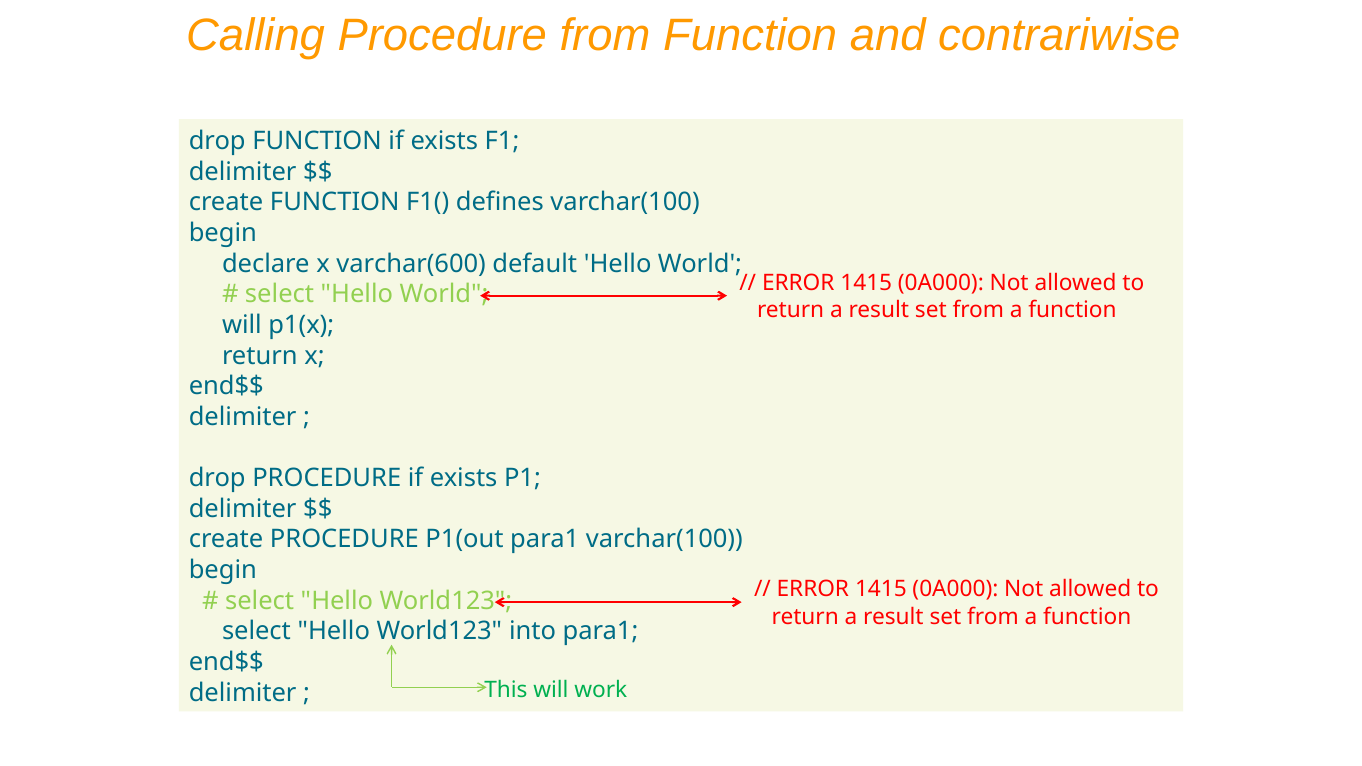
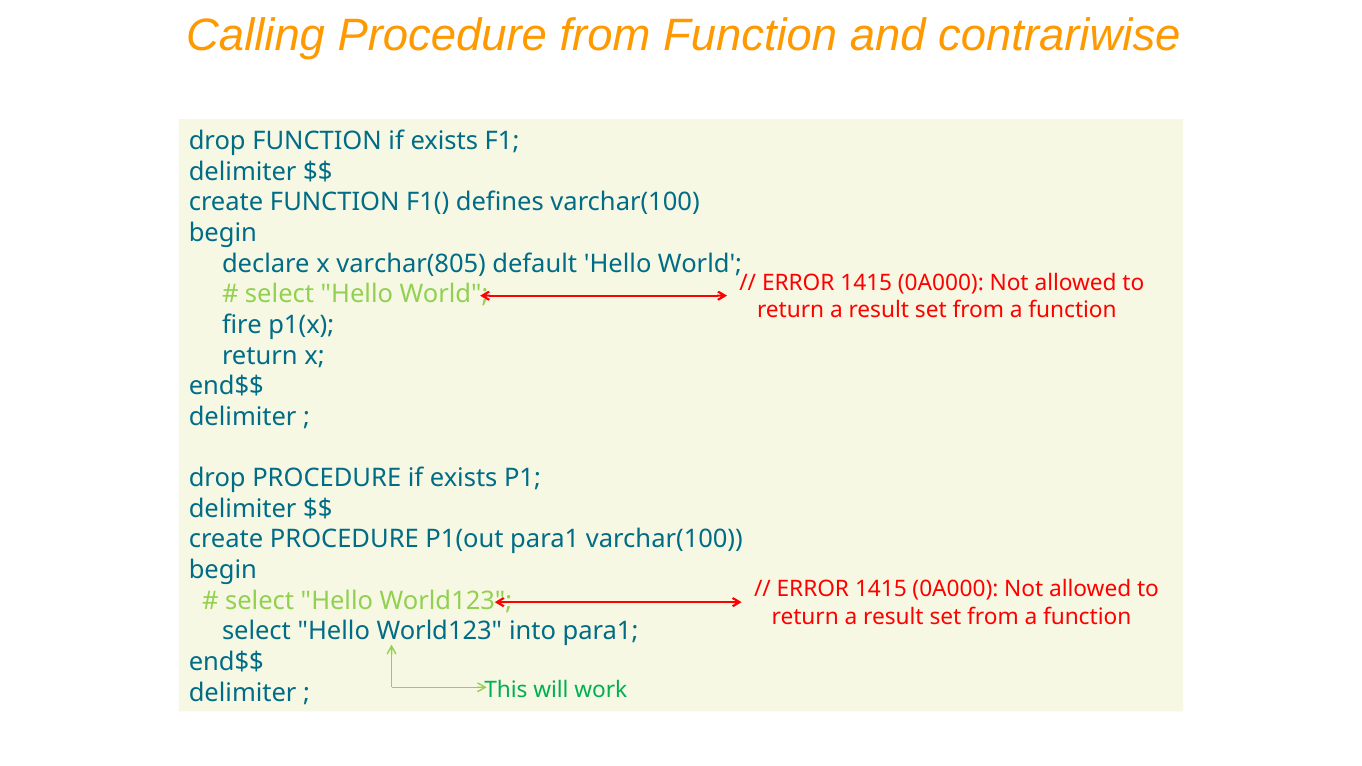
varchar(600: varchar(600 -> varchar(805
will at (242, 325): will -> fire
